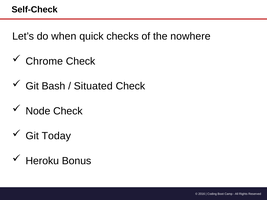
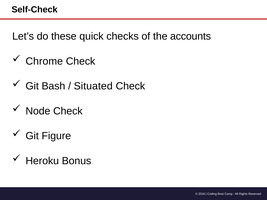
when: when -> these
nowhere: nowhere -> accounts
Today: Today -> Figure
